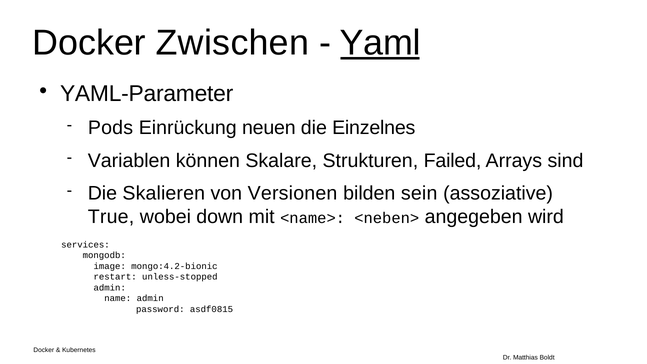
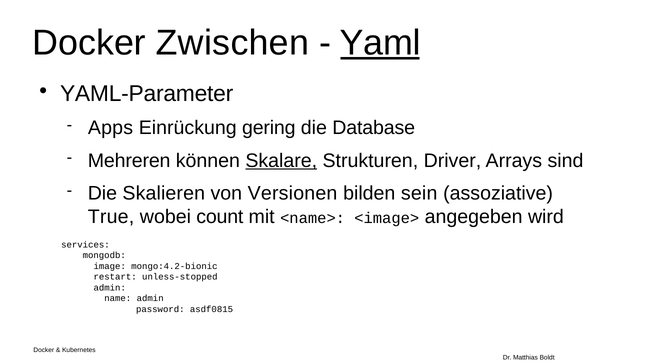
Pods: Pods -> Apps
neuen: neuen -> gering
Einzelnes: Einzelnes -> Database
Variablen: Variablen -> Mehreren
Skalare underline: none -> present
Failed: Failed -> Driver
down: down -> count
<neben>: <neben> -> <image>
